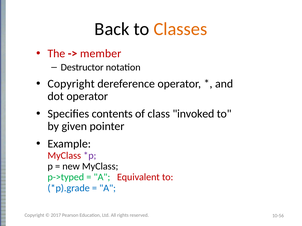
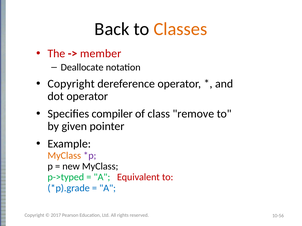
Destructor: Destructor -> Deallocate
contents: contents -> compiler
invoked: invoked -> remove
MyClass at (64, 156) colour: red -> orange
